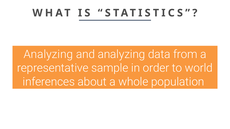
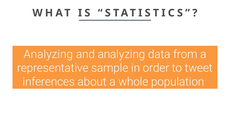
world: world -> tweet
